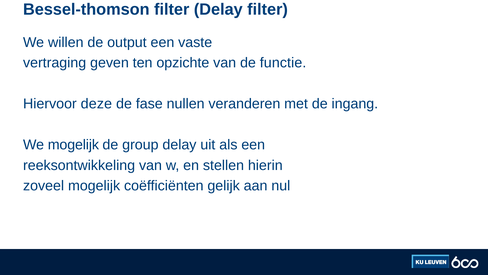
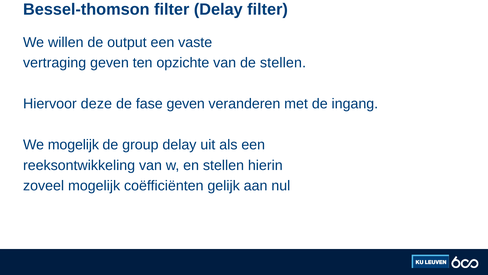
de functie: functie -> stellen
fase nullen: nullen -> geven
